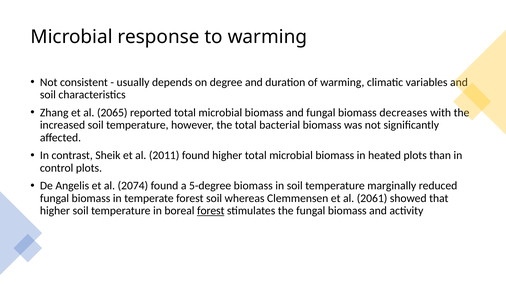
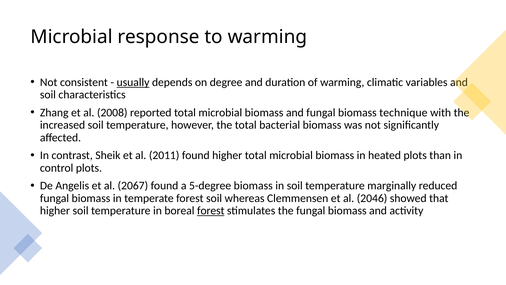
usually underline: none -> present
2065: 2065 -> 2008
decreases: decreases -> technique
2074: 2074 -> 2067
2061: 2061 -> 2046
